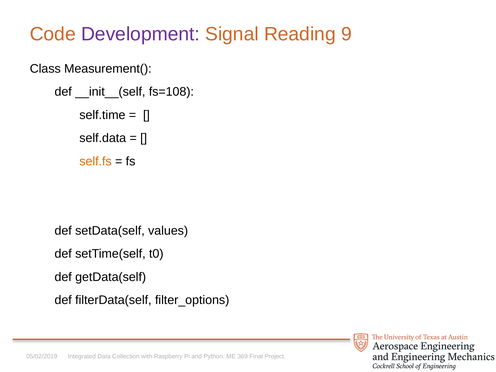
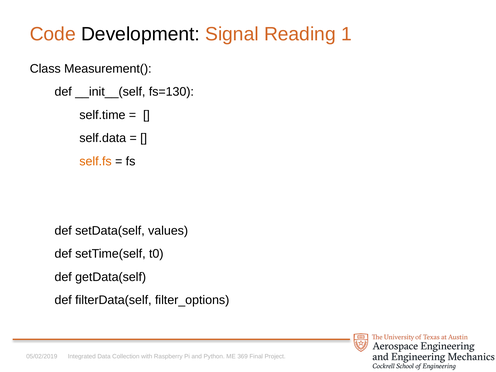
Development colour: purple -> black
9: 9 -> 1
fs=108: fs=108 -> fs=130
